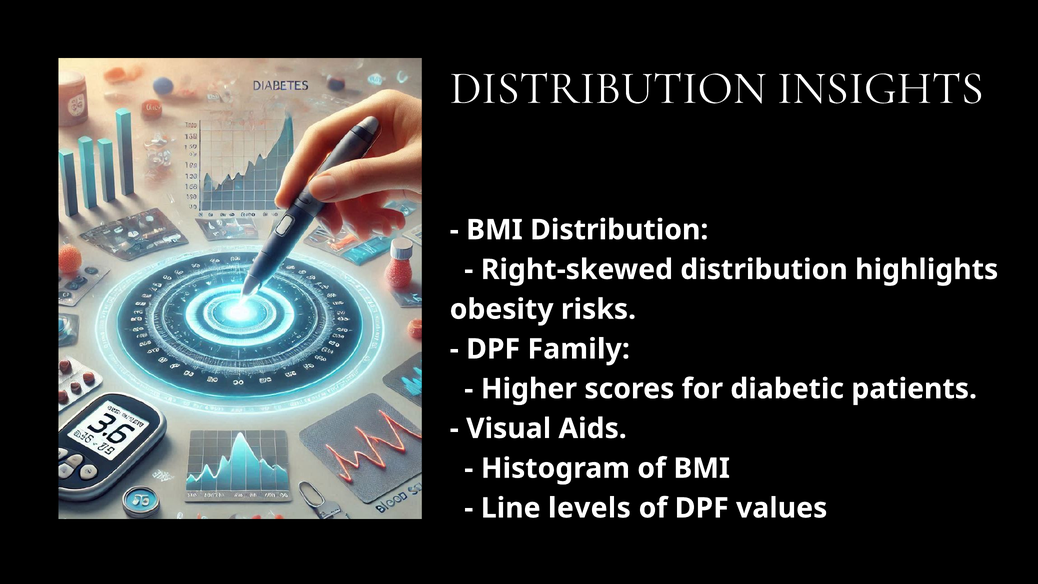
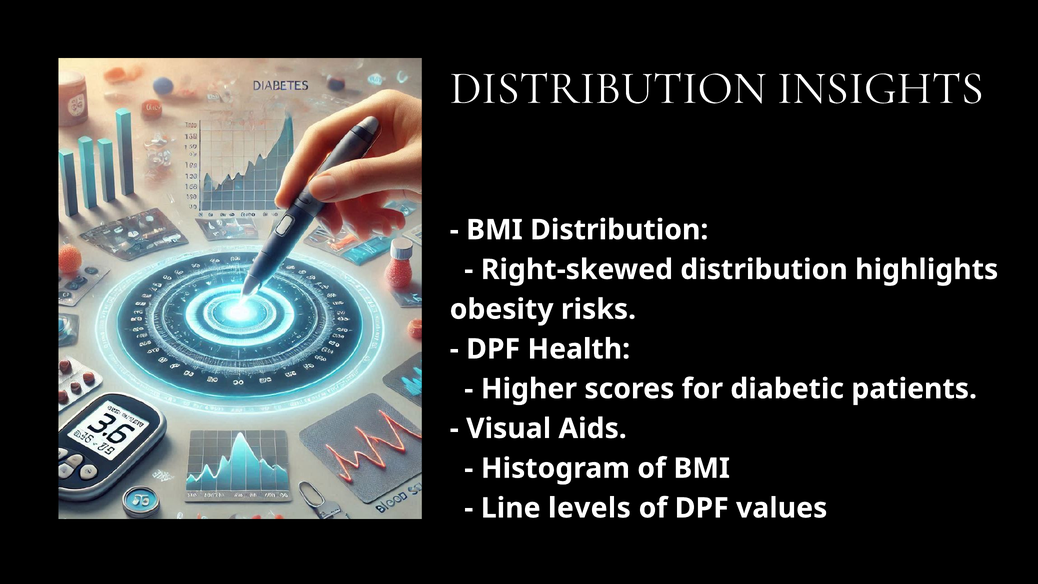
Family: Family -> Health
